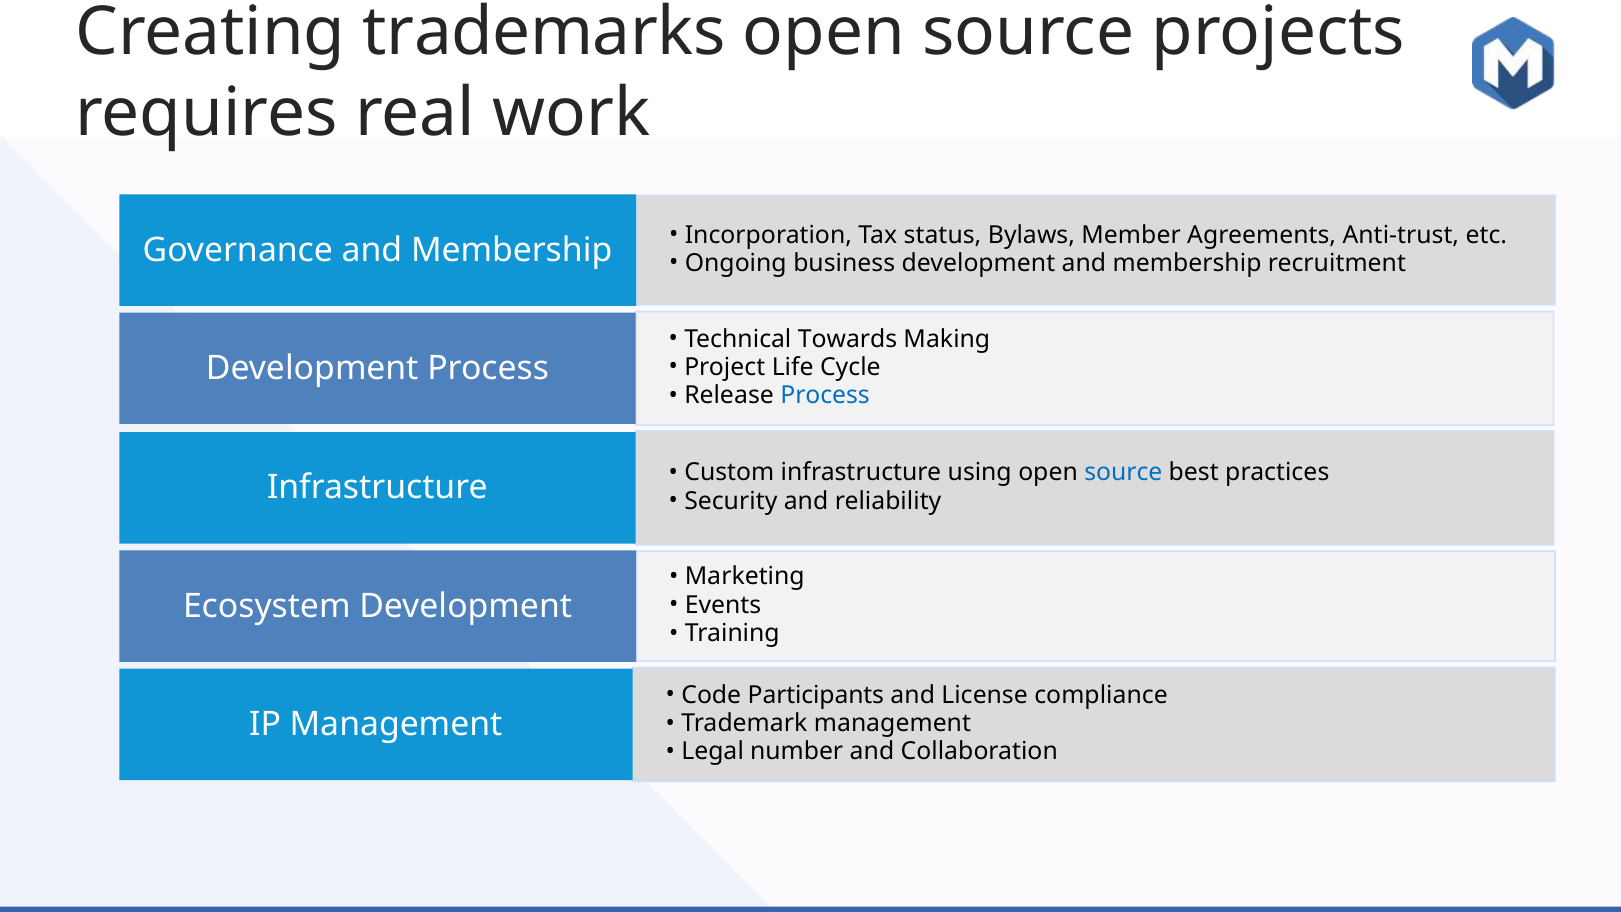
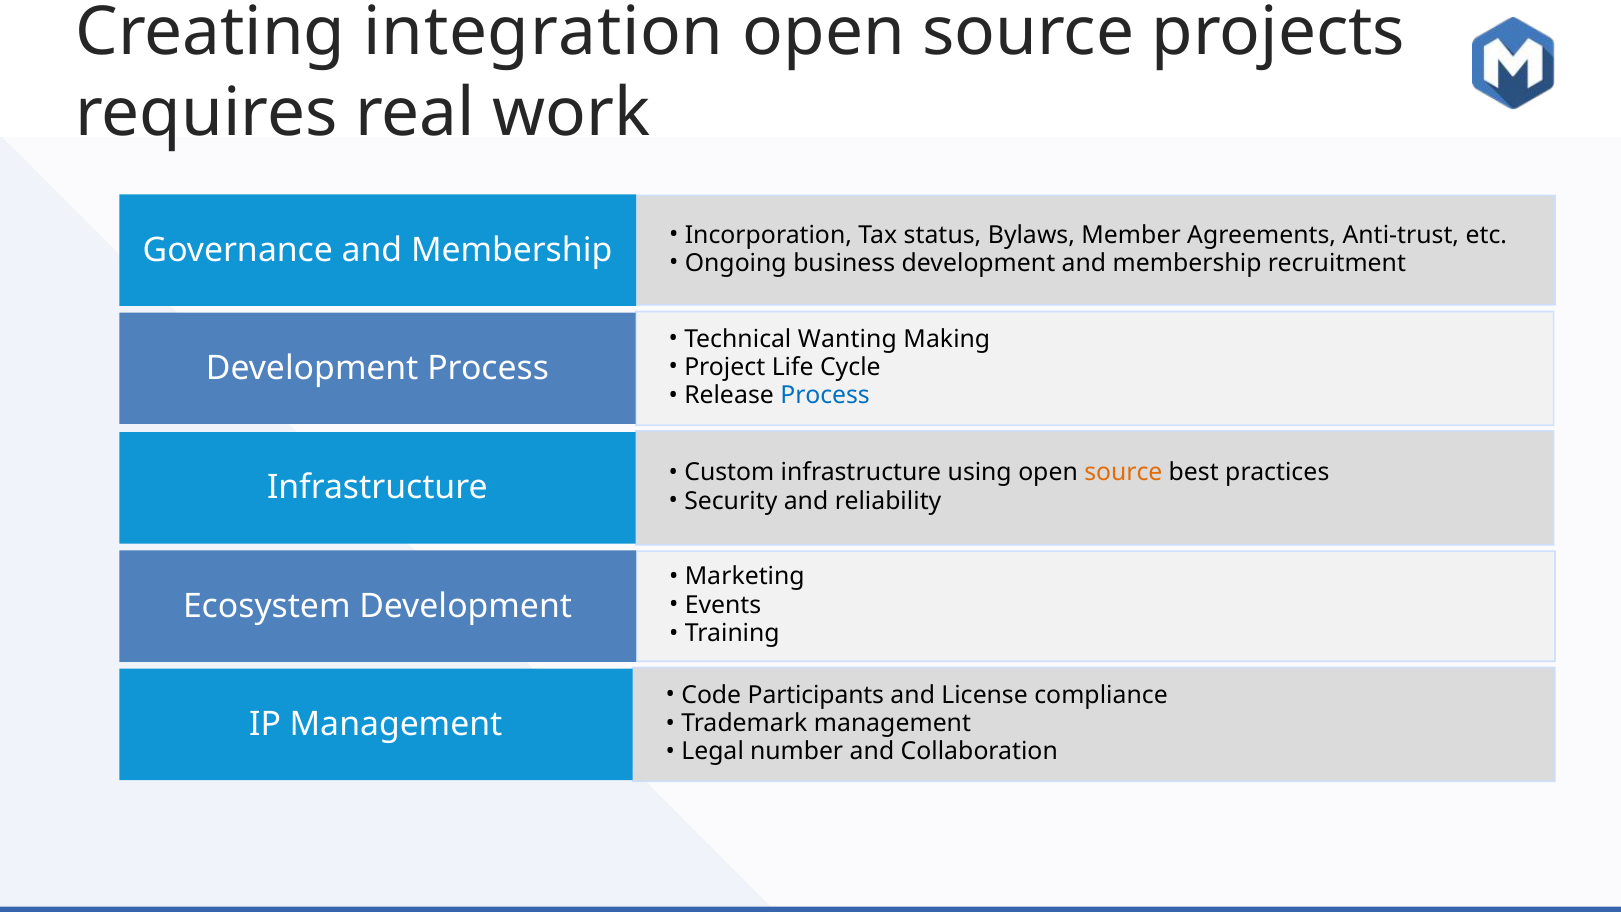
trademarks: trademarks -> integration
Towards: Towards -> Wanting
source at (1123, 473) colour: blue -> orange
